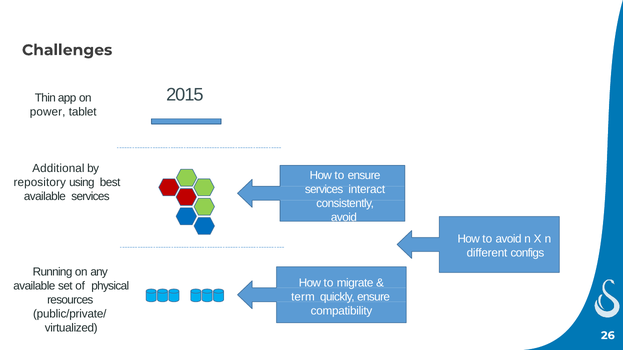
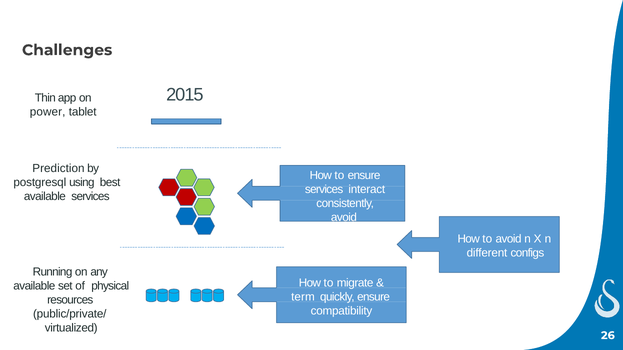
Additional: Additional -> Prediction
repository: repository -> postgresql
